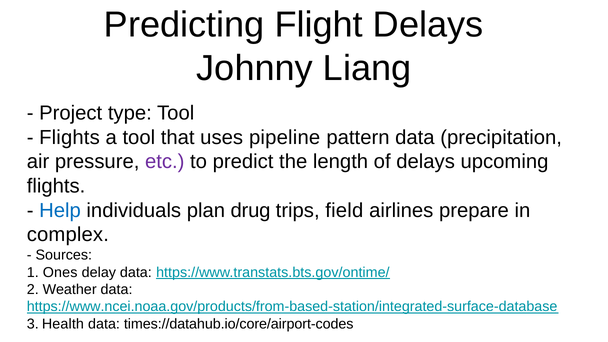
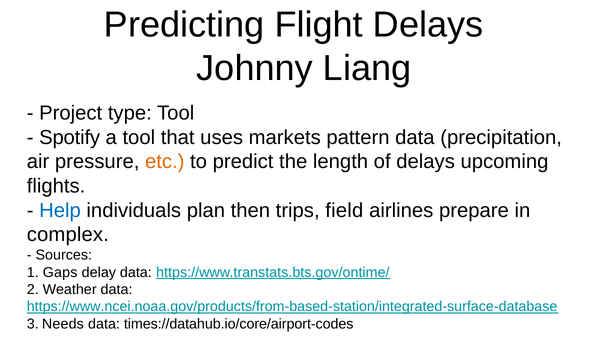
Flights at (69, 137): Flights -> Spotify
pipeline: pipeline -> markets
etc colour: purple -> orange
drug: drug -> then
Ones: Ones -> Gaps
Health: Health -> Needs
